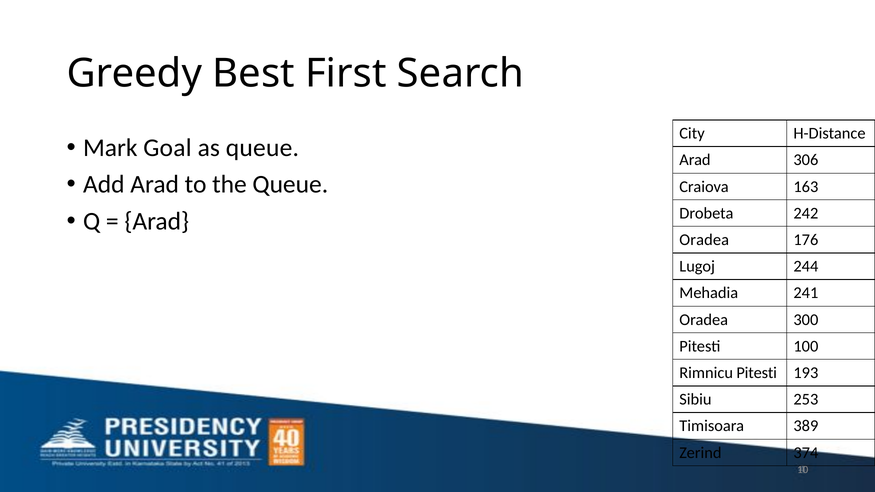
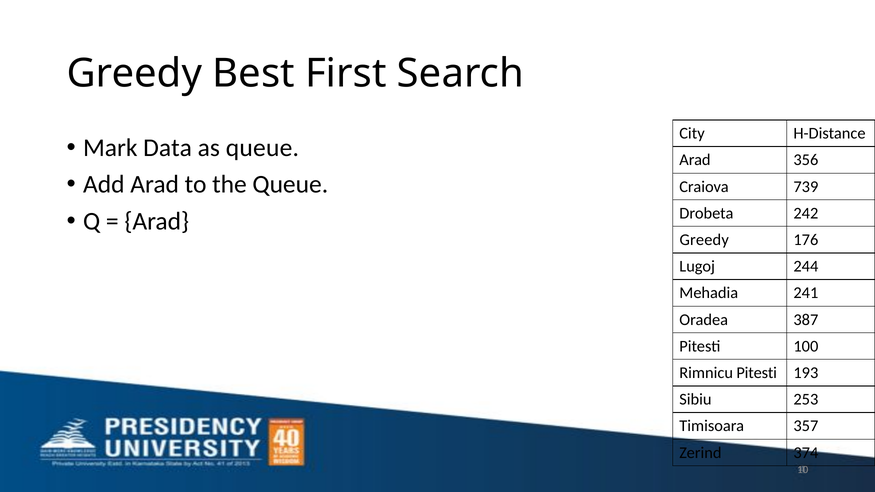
Goal: Goal -> Data
306: 306 -> 356
163: 163 -> 739
Oradea at (704, 240): Oradea -> Greedy
300: 300 -> 387
389: 389 -> 357
